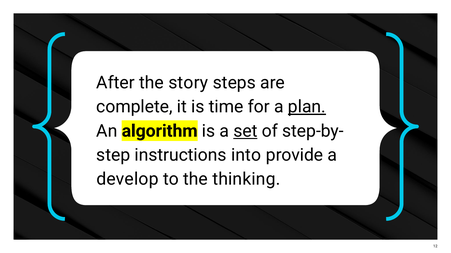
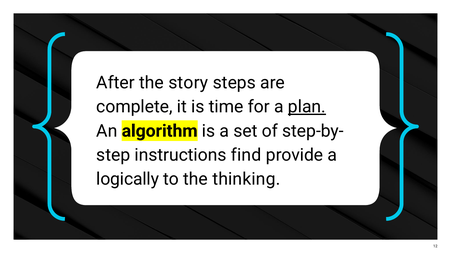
set underline: present -> none
into: into -> find
develop: develop -> logically
